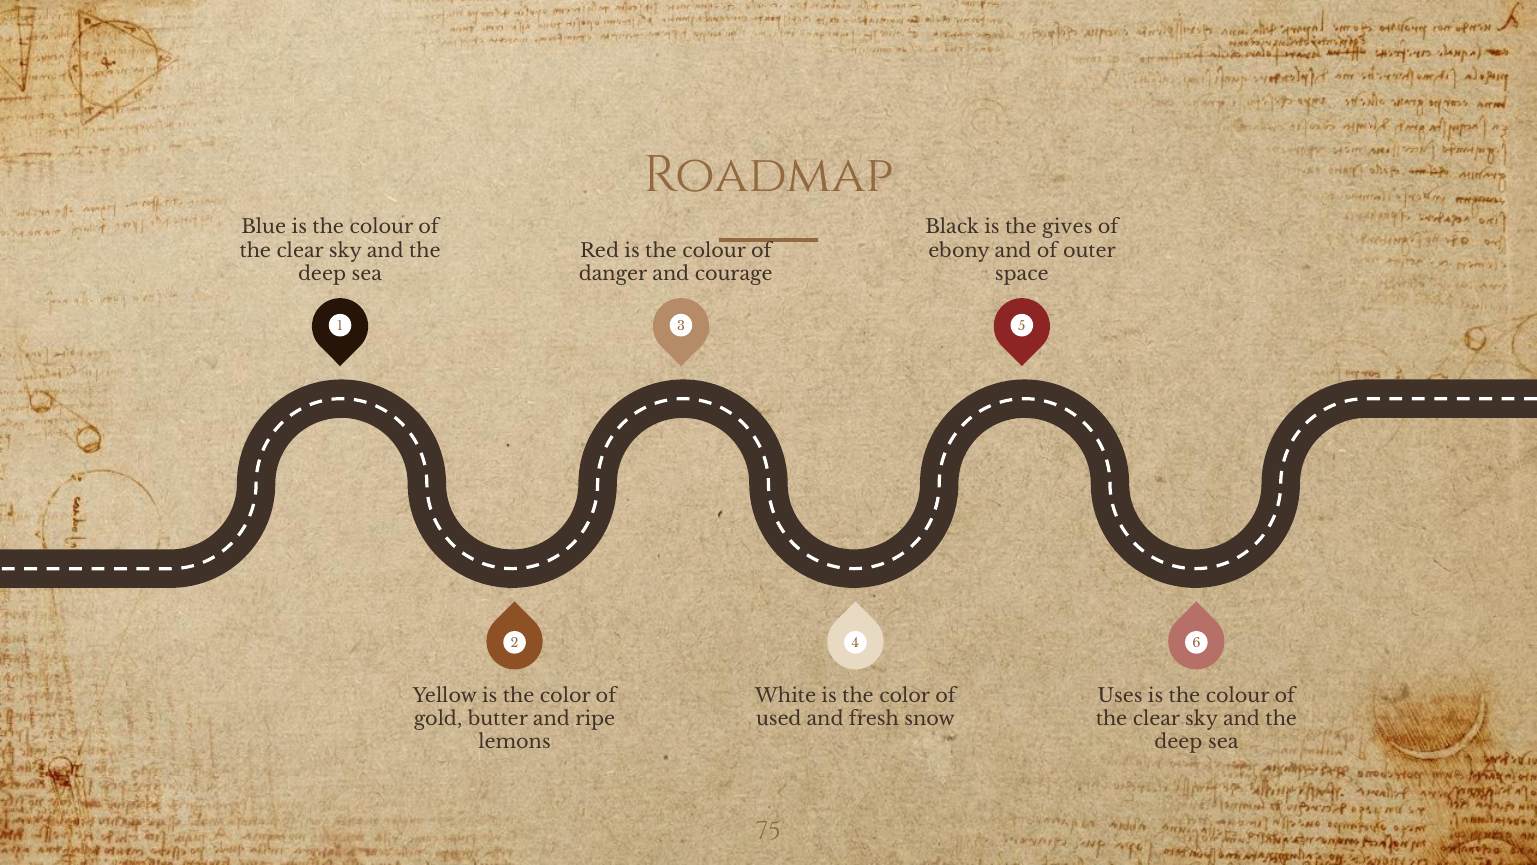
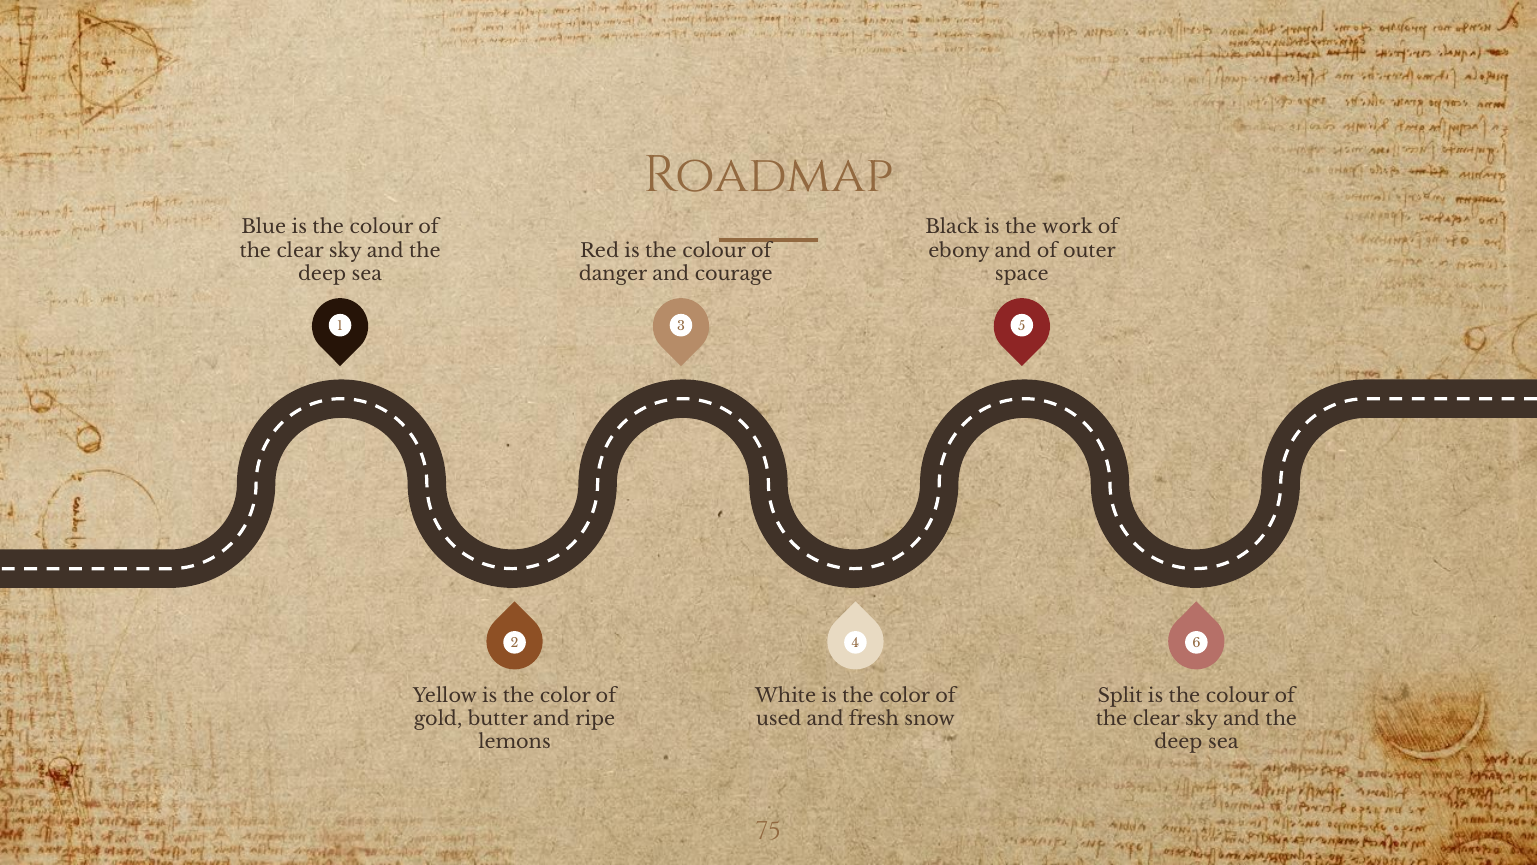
gives: gives -> work
Uses: Uses -> Split
